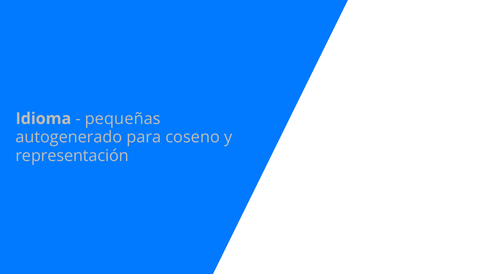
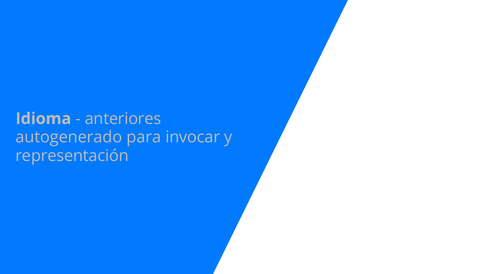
pequeñas: pequeñas -> anteriores
coseno: coseno -> invocar
